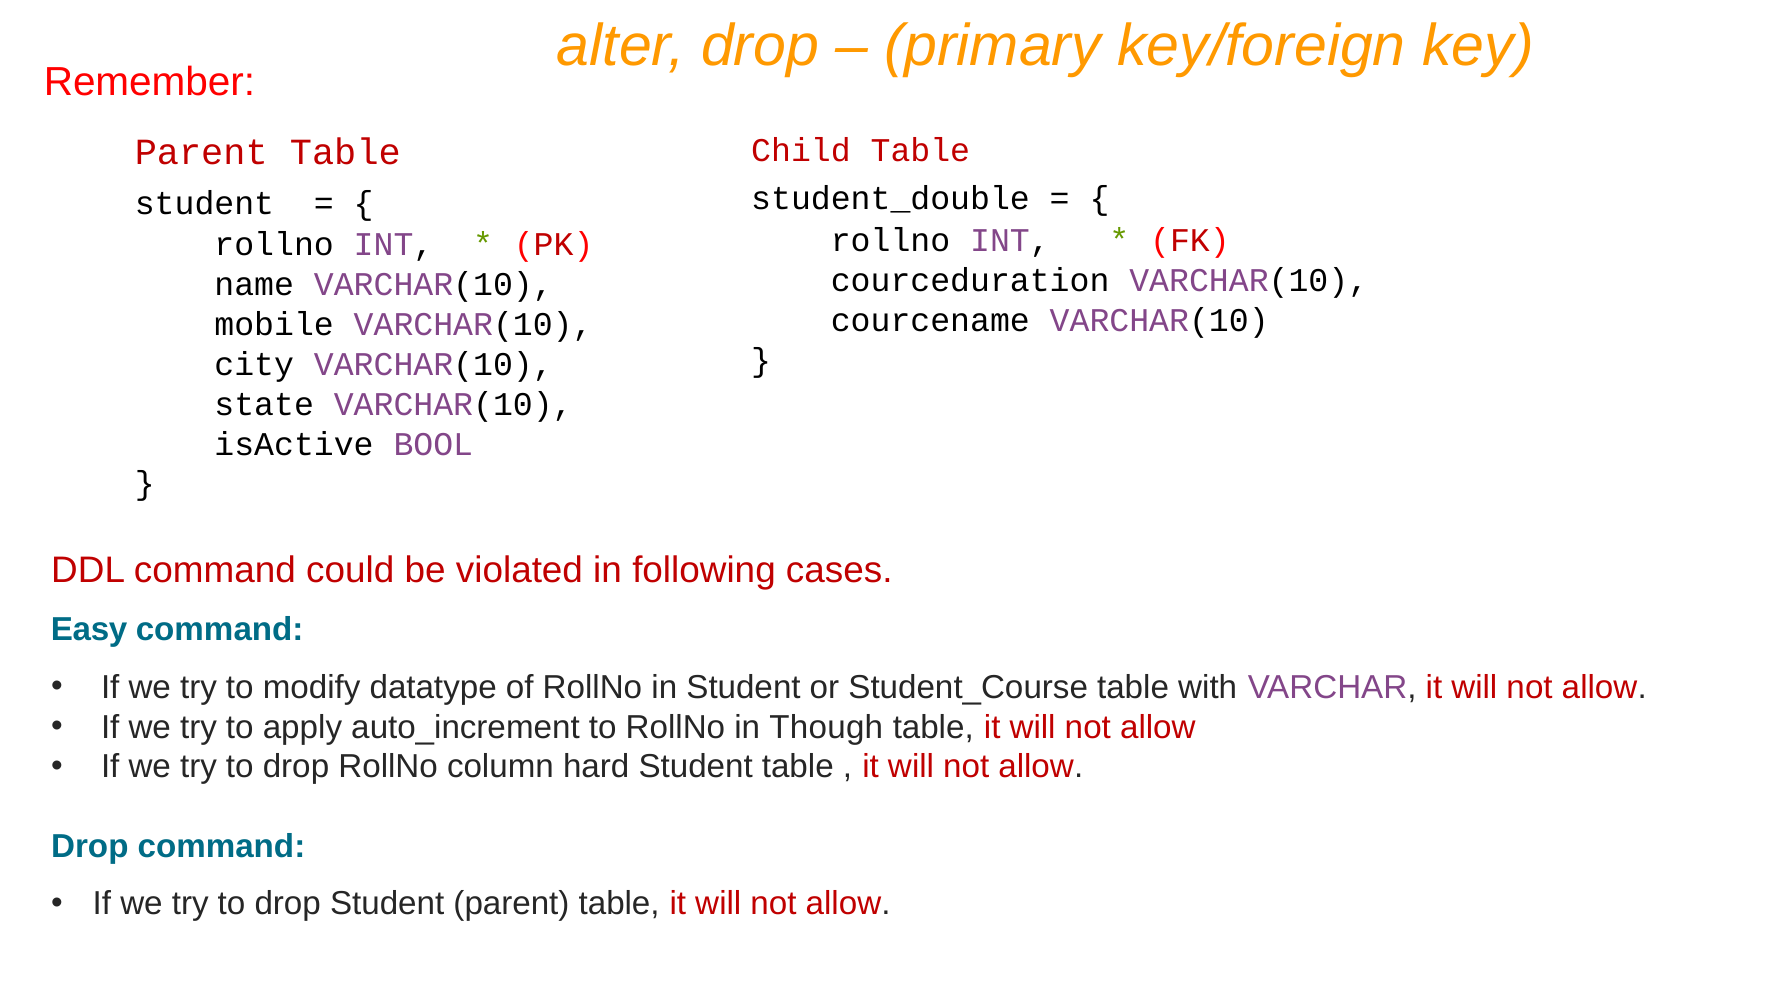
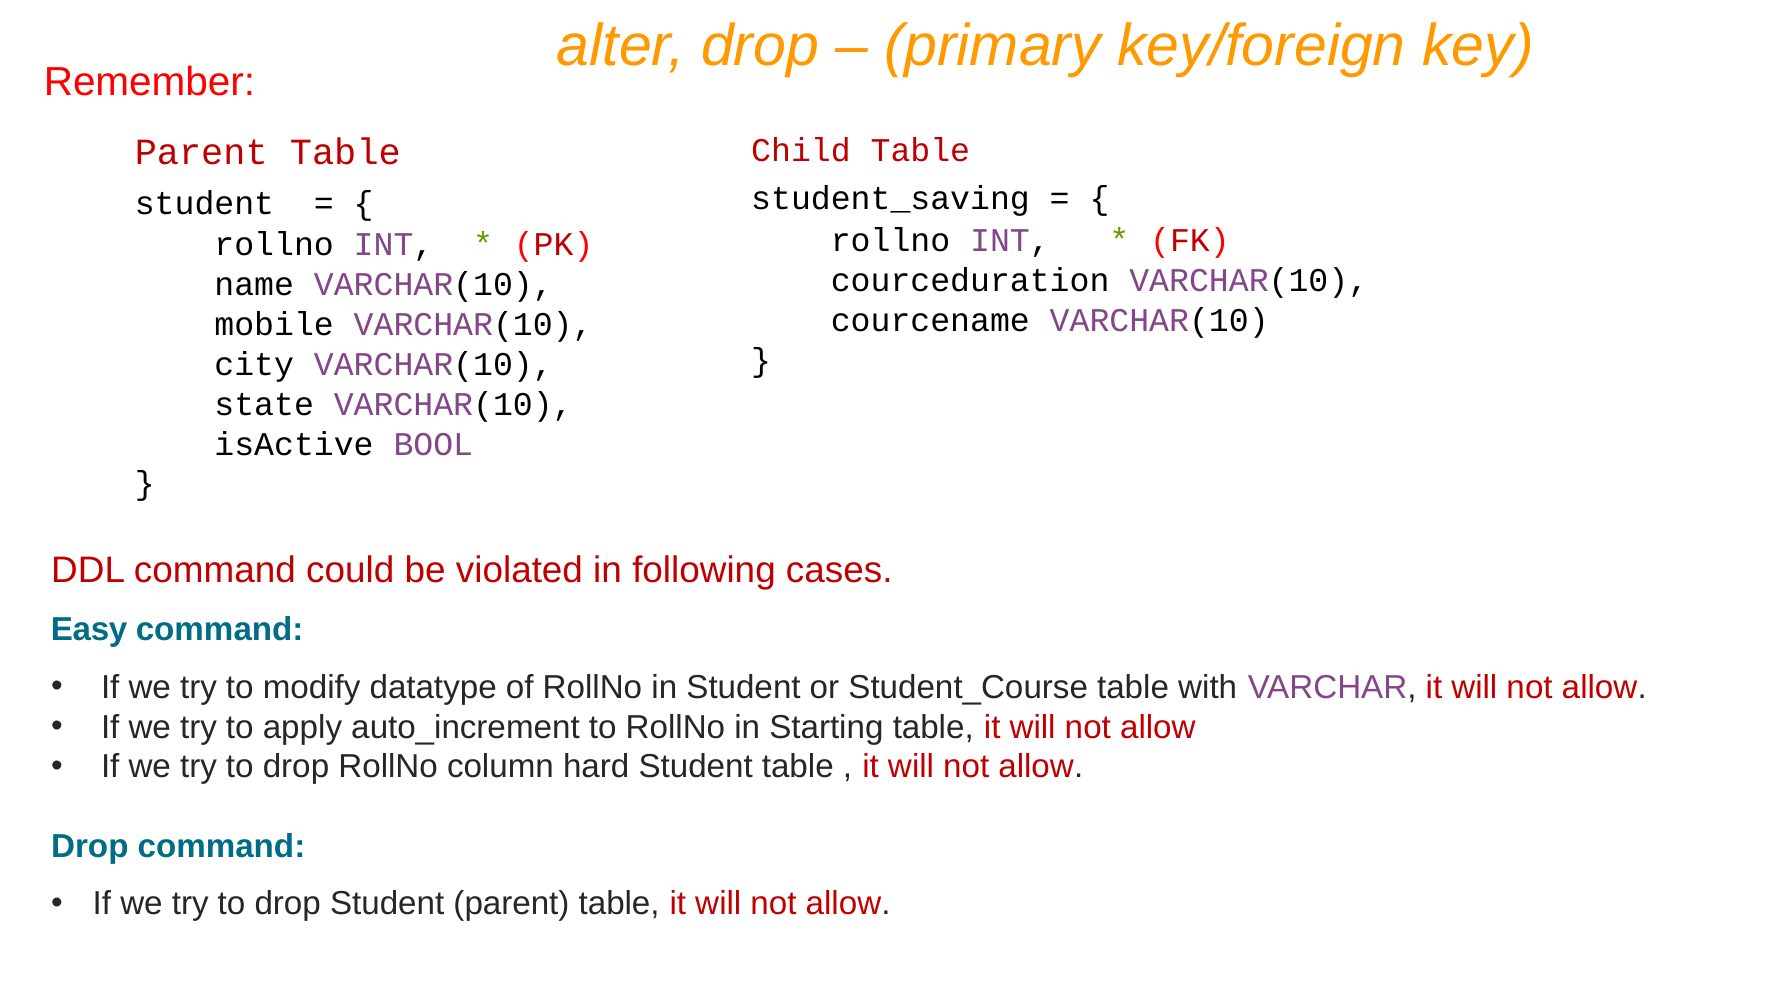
student_double: student_double -> student_saving
Though: Though -> Starting
